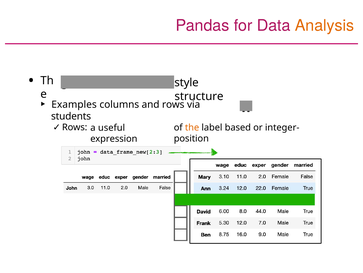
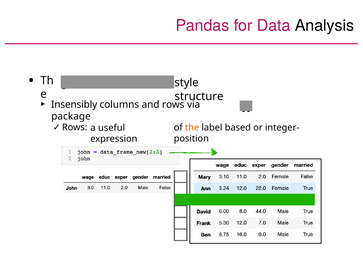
Analysis colour: orange -> black
Examples: Examples -> Insensibly
students: students -> package
